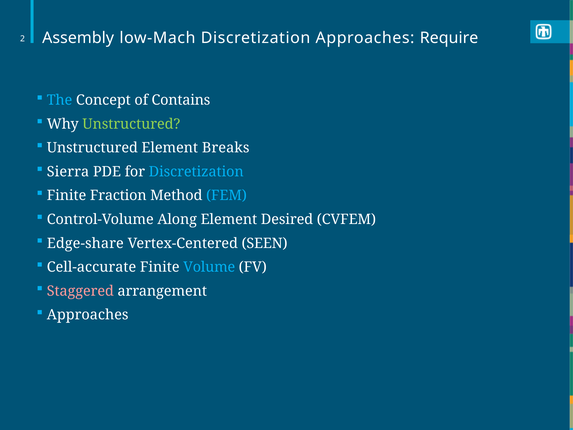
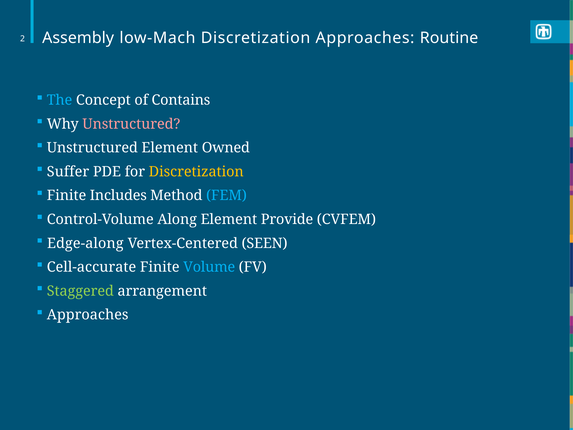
Require: Require -> Routine
Unstructured at (131, 124) colour: light green -> pink
Breaks: Breaks -> Owned
Sierra: Sierra -> Suffer
Discretization at (196, 172) colour: light blue -> yellow
Fraction: Fraction -> Includes
Desired: Desired -> Provide
Edge-share: Edge-share -> Edge-along
Staggered colour: pink -> light green
